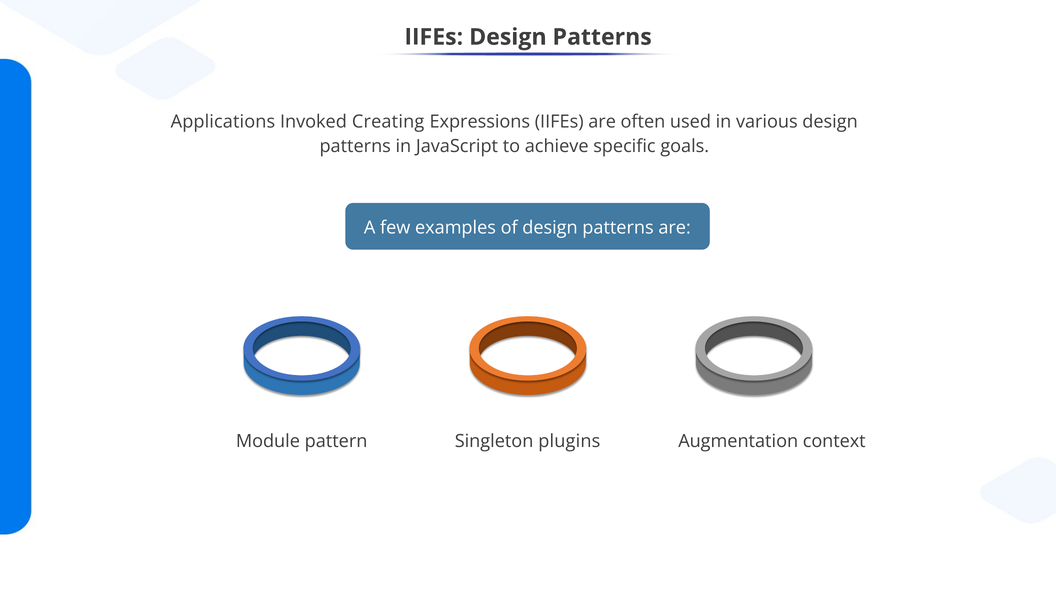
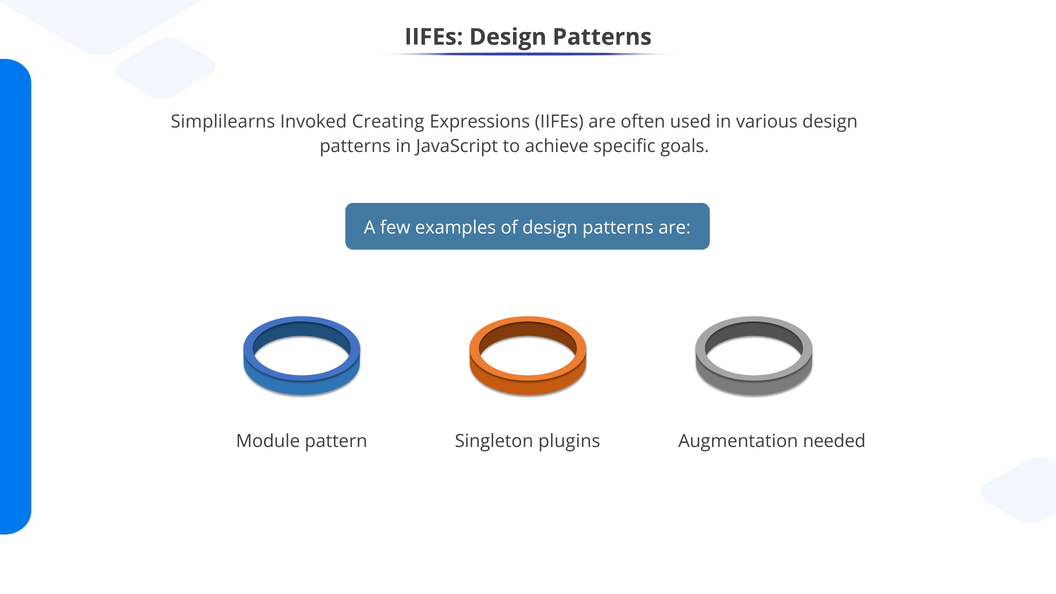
Applications: Applications -> Simplilearns
context: context -> needed
